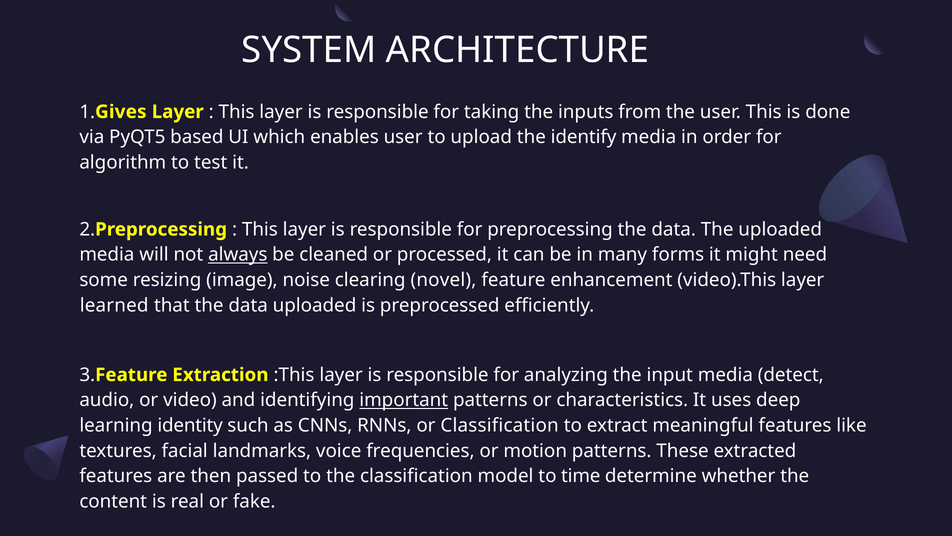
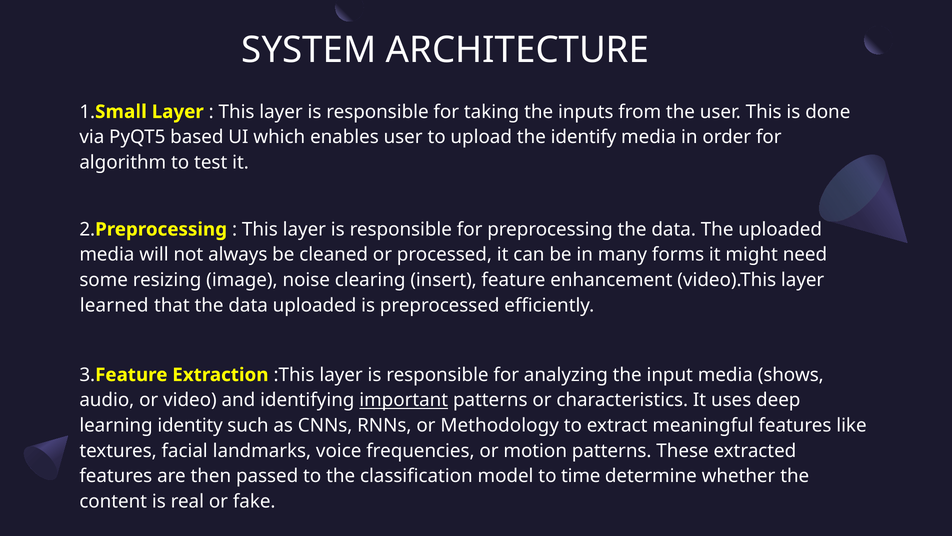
Gives: Gives -> Small
always underline: present -> none
novel: novel -> insert
detect: detect -> shows
or Classification: Classification -> Methodology
